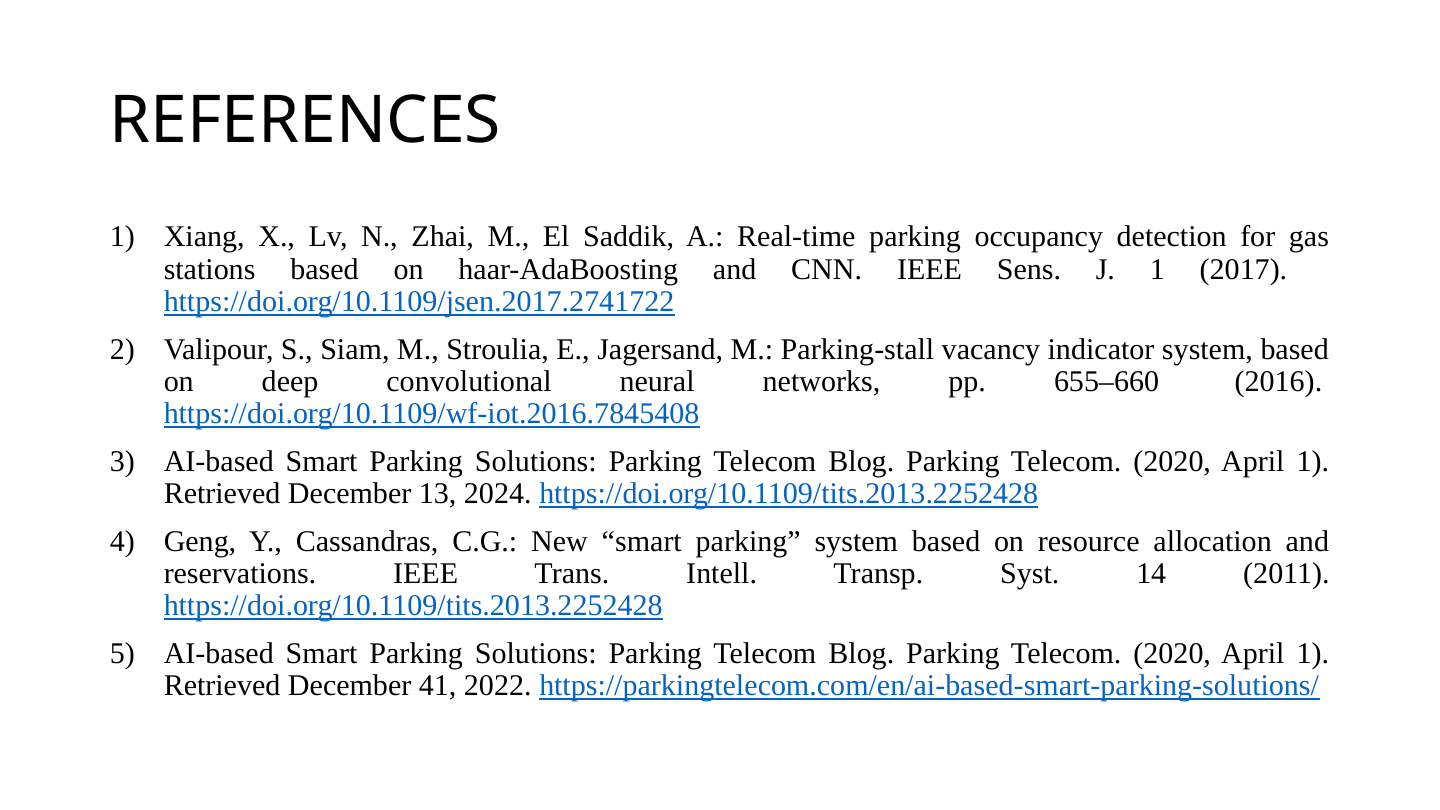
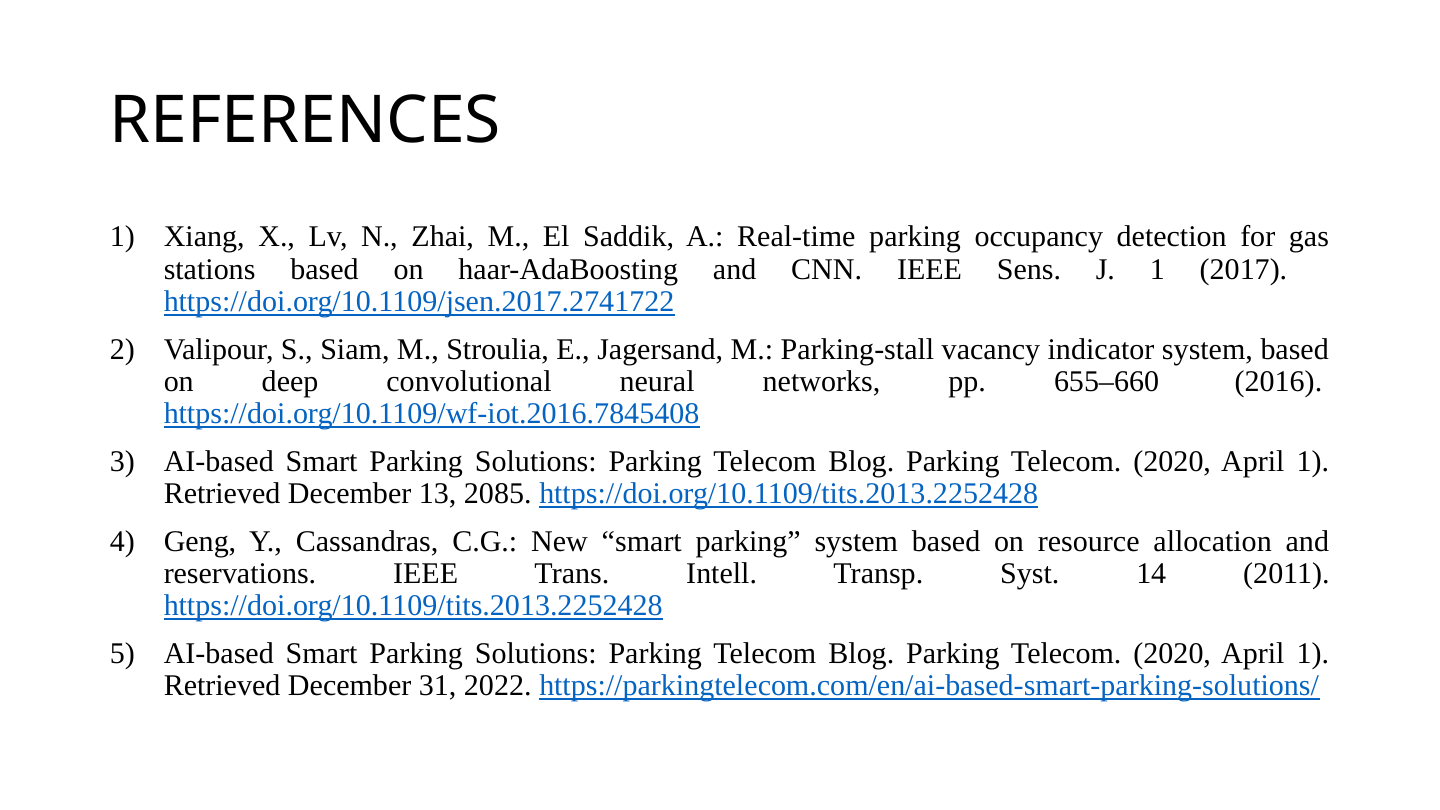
2024: 2024 -> 2085
41: 41 -> 31
